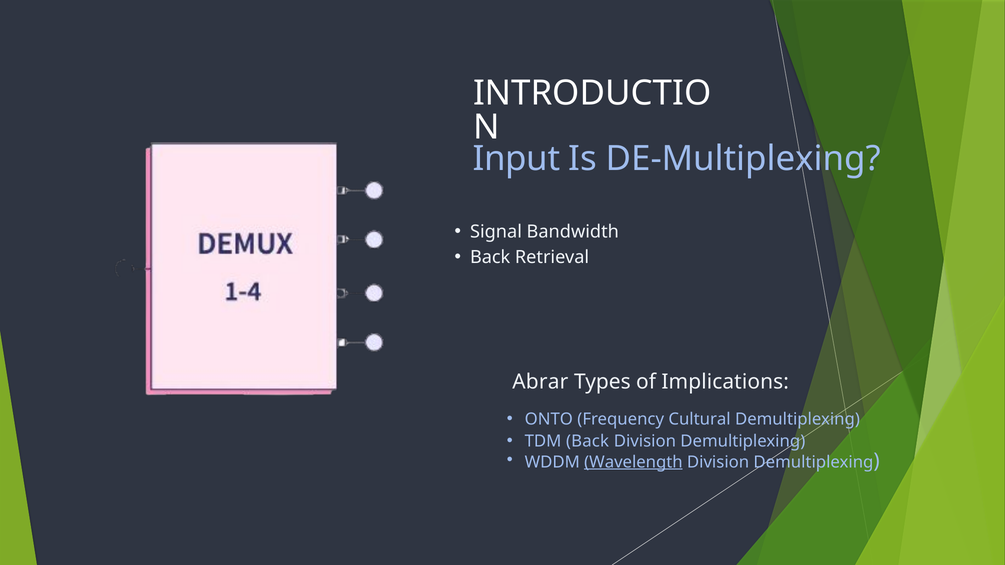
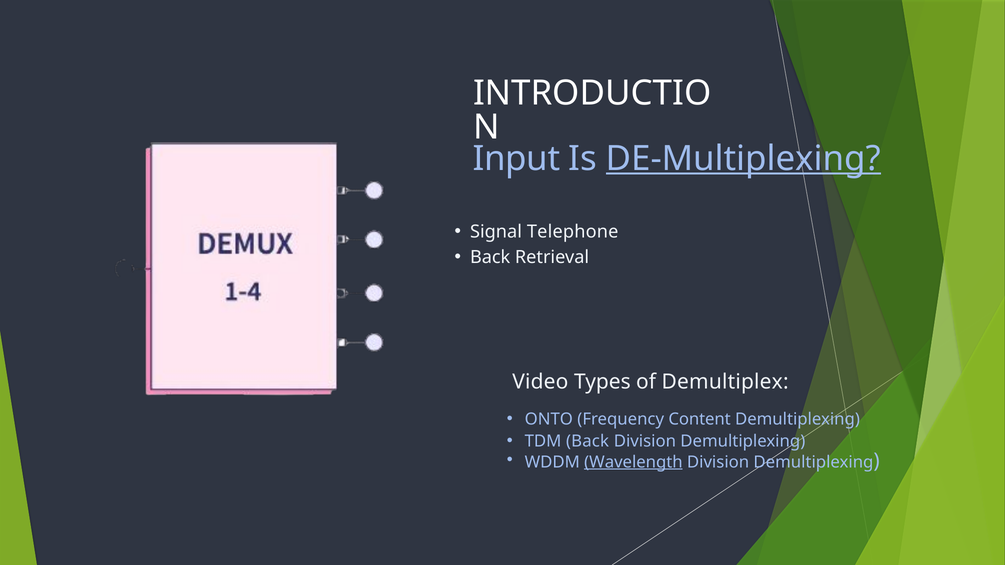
DE-Multiplexing underline: none -> present
Bandwidth: Bandwidth -> Telephone
Abrar: Abrar -> Video
Implications: Implications -> Demultiplex
Cultural: Cultural -> Content
